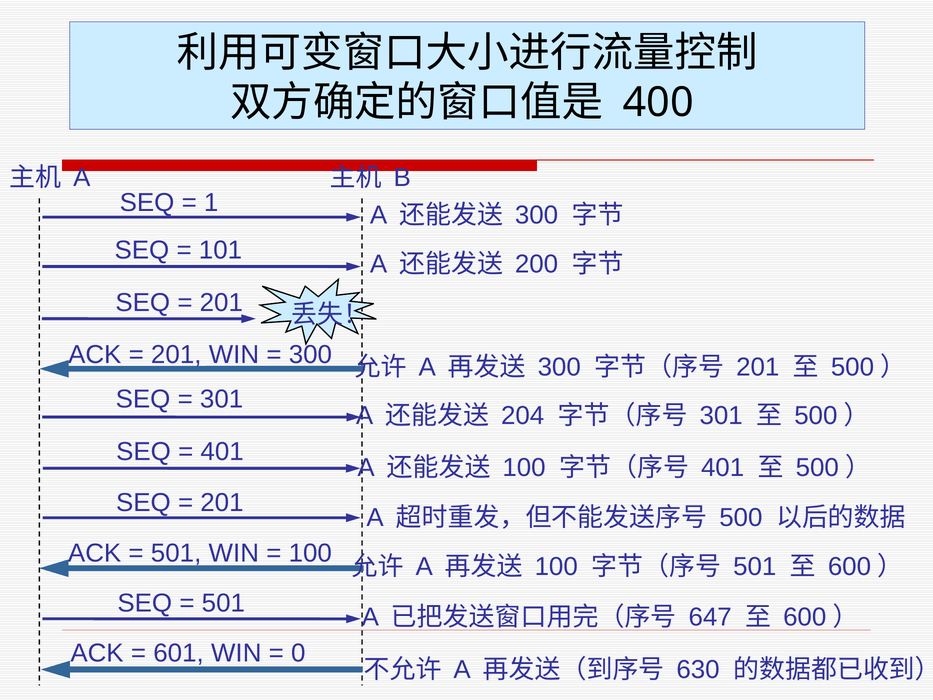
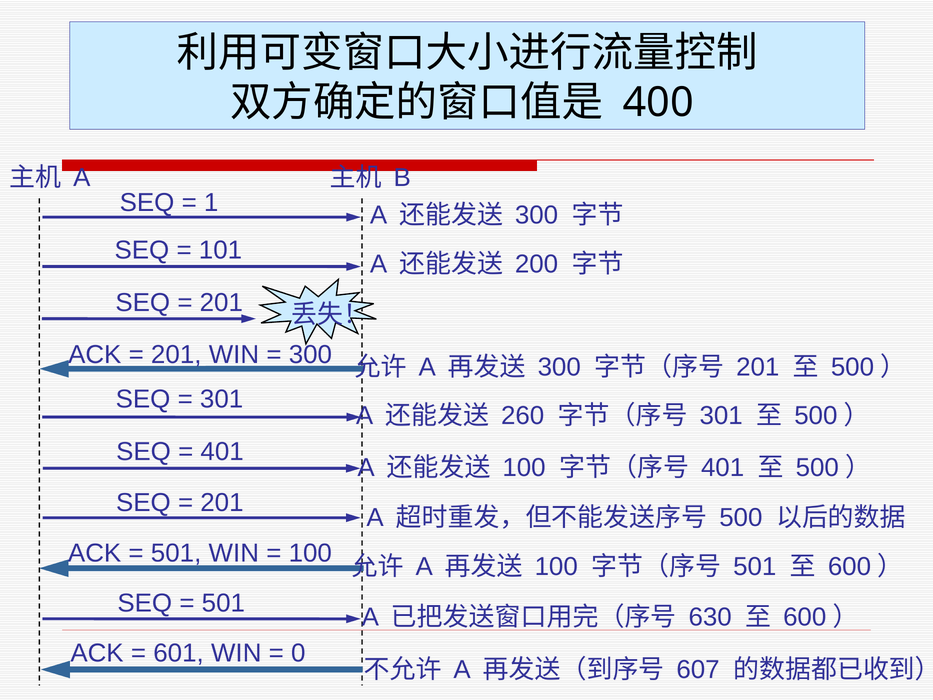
204: 204 -> 260
647: 647 -> 630
630: 630 -> 607
